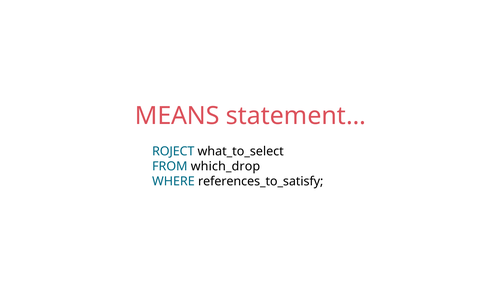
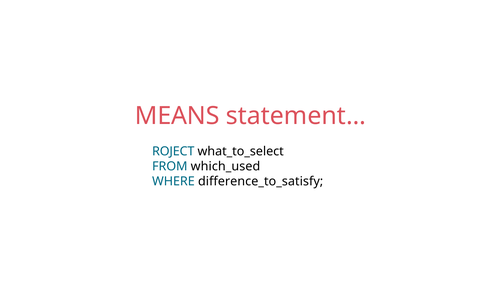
which_drop: which_drop -> which_used
references_to_satisfy: references_to_satisfy -> difference_to_satisfy
